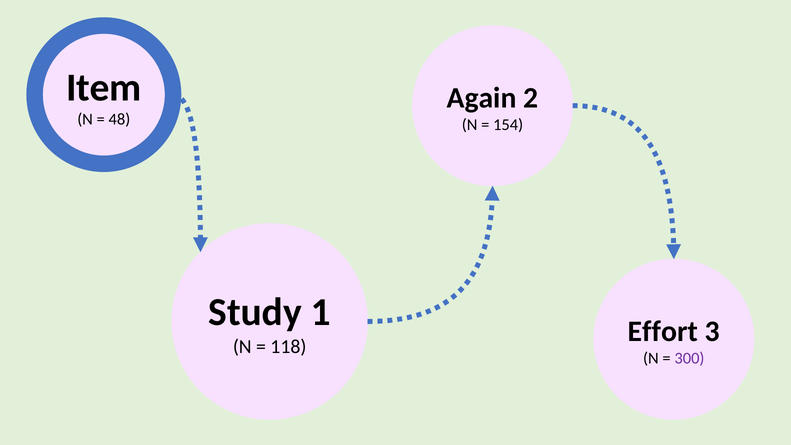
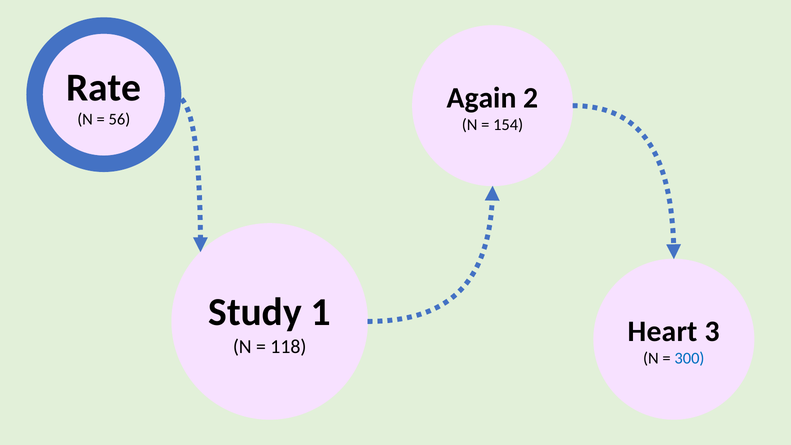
Item: Item -> Rate
48: 48 -> 56
Effort: Effort -> Heart
300 colour: purple -> blue
